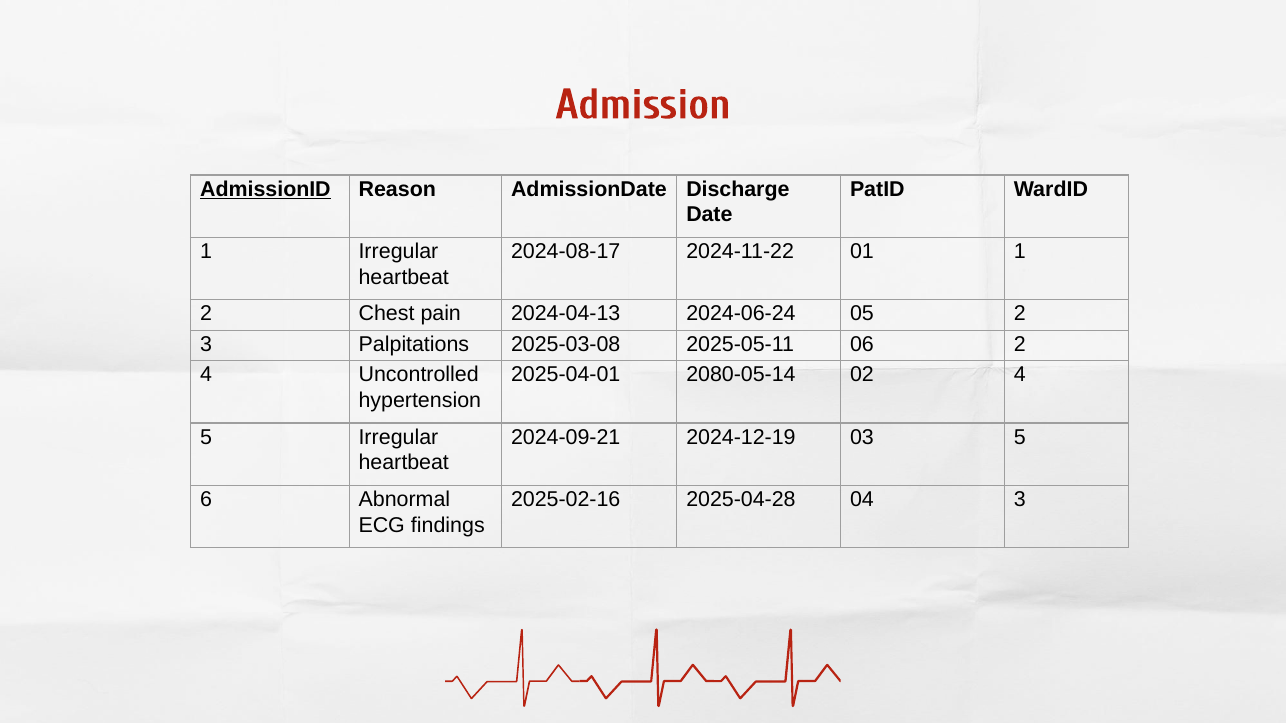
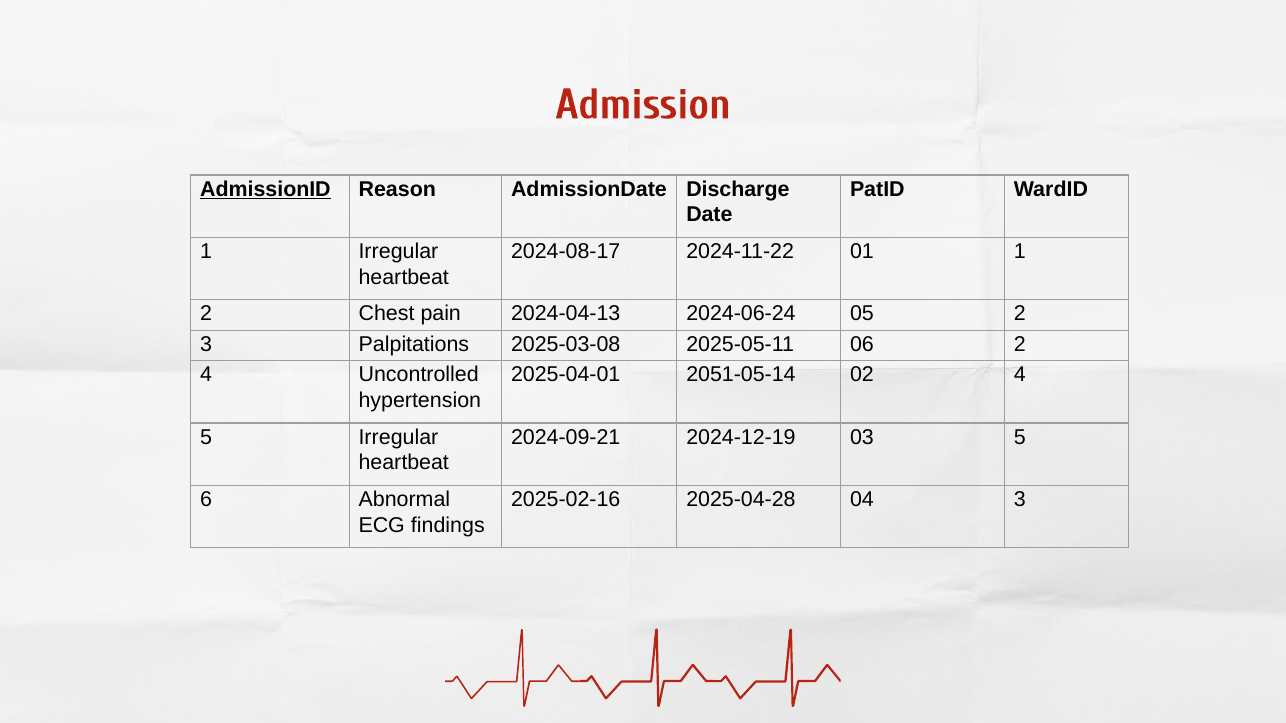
2080-05-14: 2080-05-14 -> 2051-05-14
